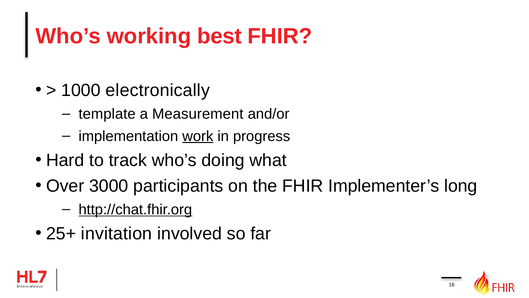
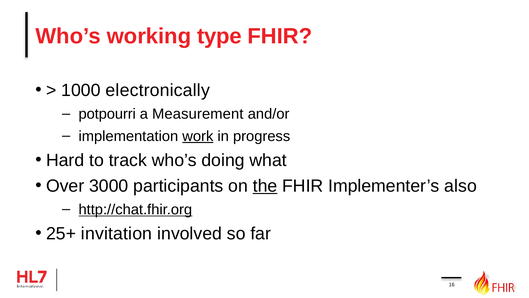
best: best -> type
template: template -> potpourri
the underline: none -> present
long: long -> also
